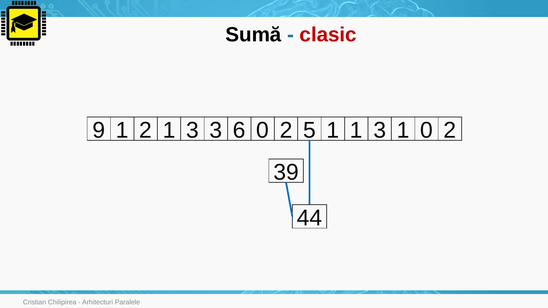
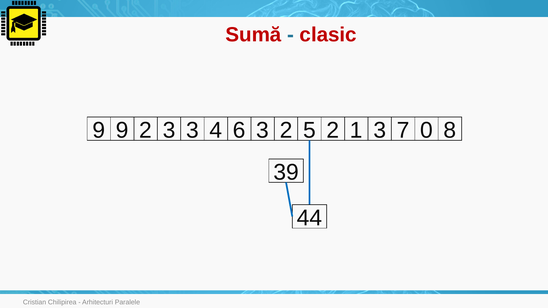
Sumă colour: black -> red
9 1: 1 -> 9
2 1: 1 -> 3
3 3: 3 -> 4
6 0: 0 -> 3
5 1: 1 -> 2
3 1: 1 -> 7
2 at (450, 130): 2 -> 8
